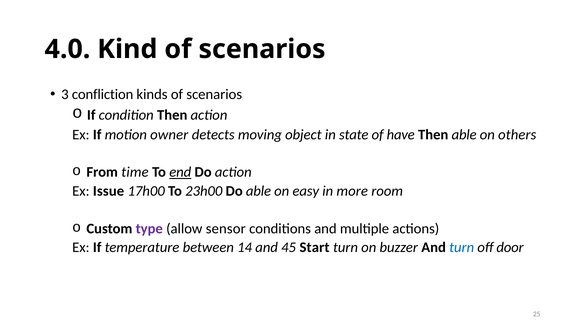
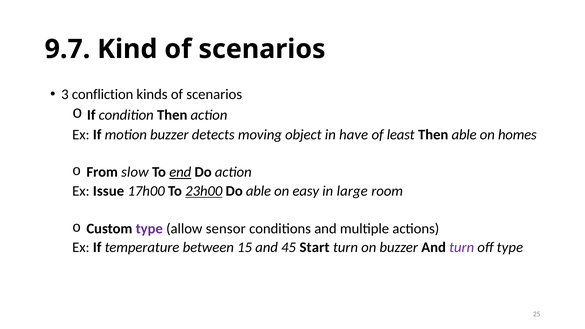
4.0: 4.0 -> 9.7
motion owner: owner -> buzzer
state: state -> have
have: have -> least
others: others -> homes
time: time -> slow
23h00 underline: none -> present
more: more -> large
14: 14 -> 15
turn at (462, 248) colour: blue -> purple
off door: door -> type
